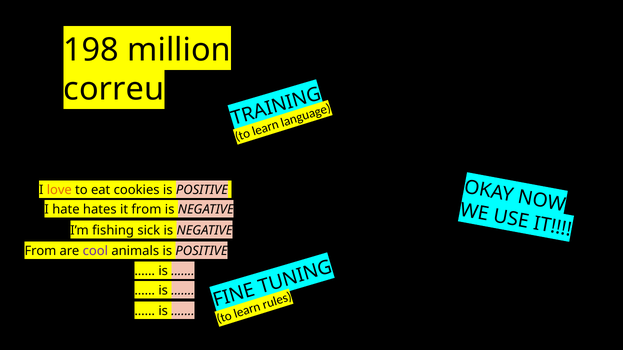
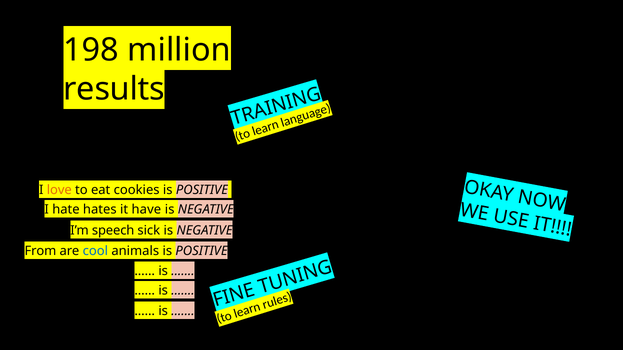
correu: correu -> results
it from: from -> have
fishing: fishing -> speech
cool colour: purple -> blue
